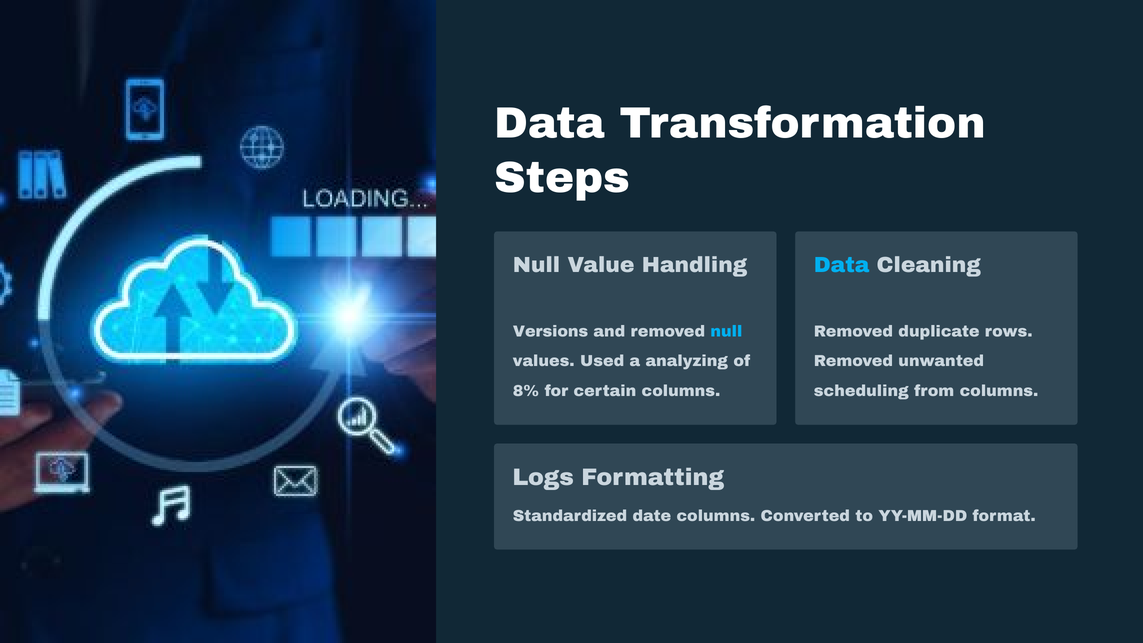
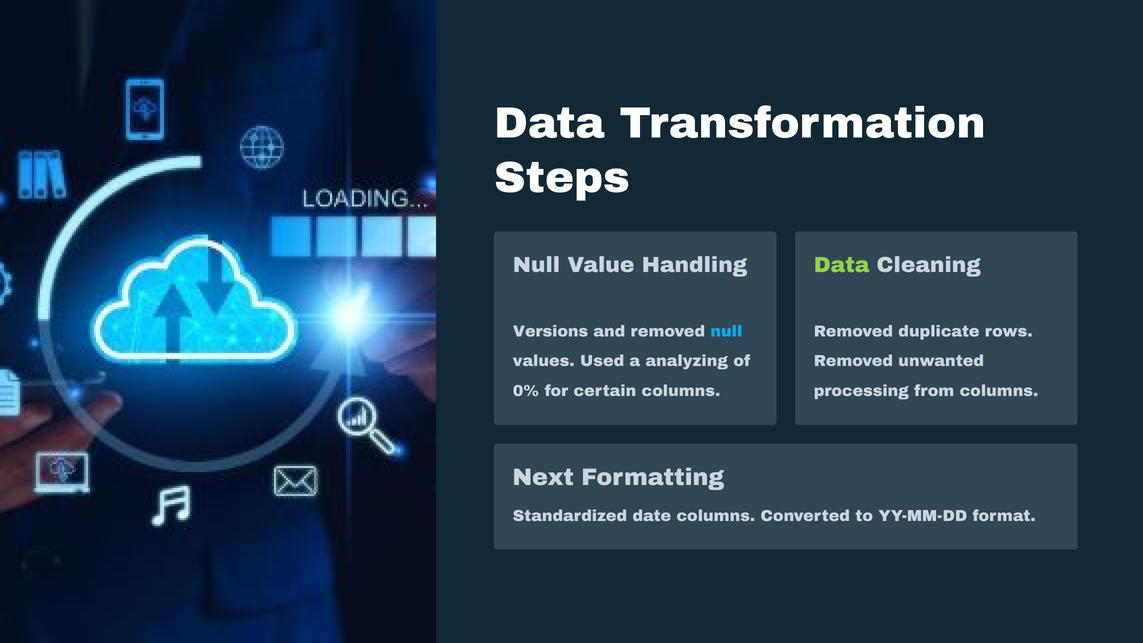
Data at (842, 265) colour: light blue -> light green
8%: 8% -> 0%
scheduling: scheduling -> processing
Logs: Logs -> Next
